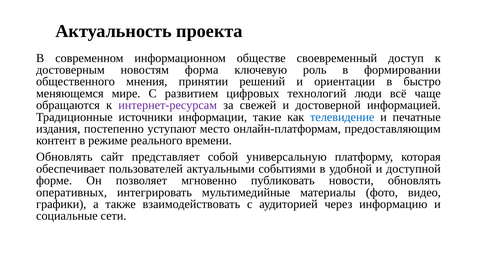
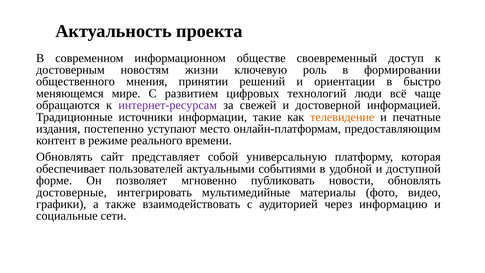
форма: форма -> жизни
телевидение colour: blue -> orange
оперативных: оперативных -> достоверные
